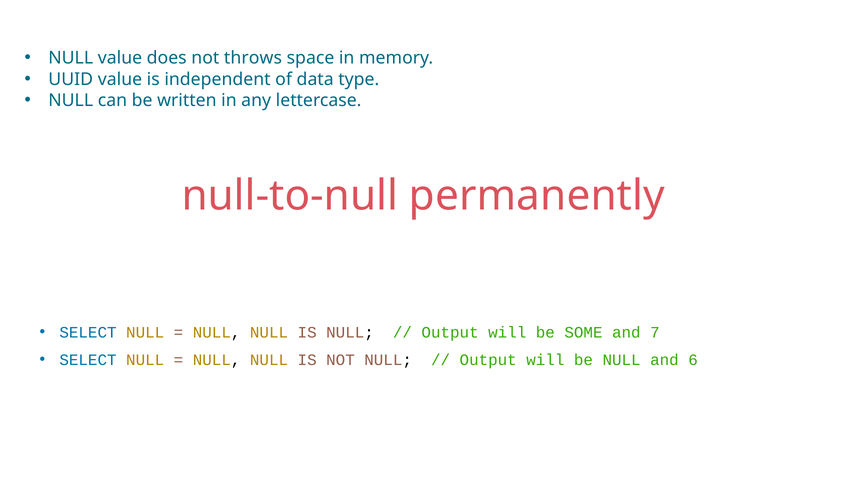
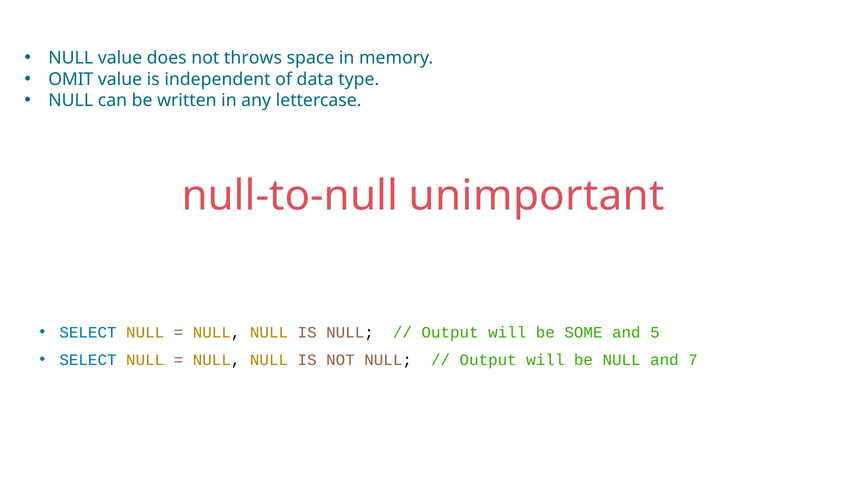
UUID: UUID -> OMIT
permanently: permanently -> unimportant
7: 7 -> 5
6: 6 -> 7
